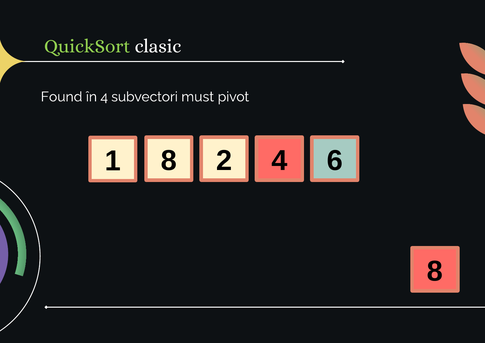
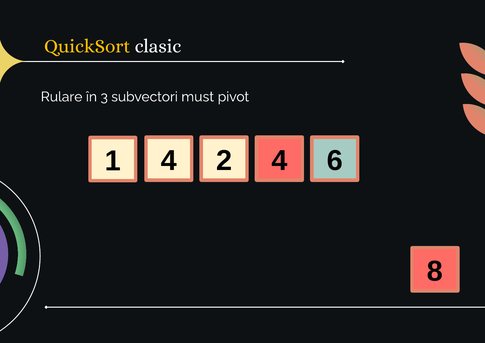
QuickSort colour: light green -> yellow
Found: Found -> Rulare
în 4: 4 -> 3
1 8: 8 -> 4
